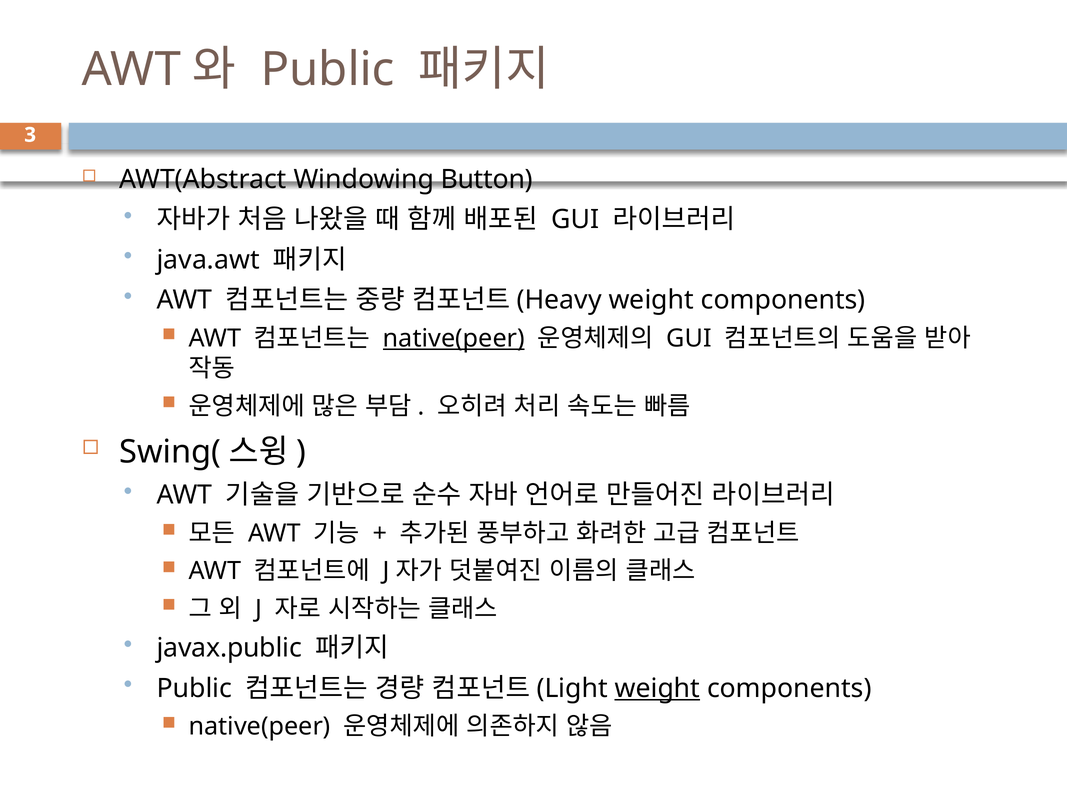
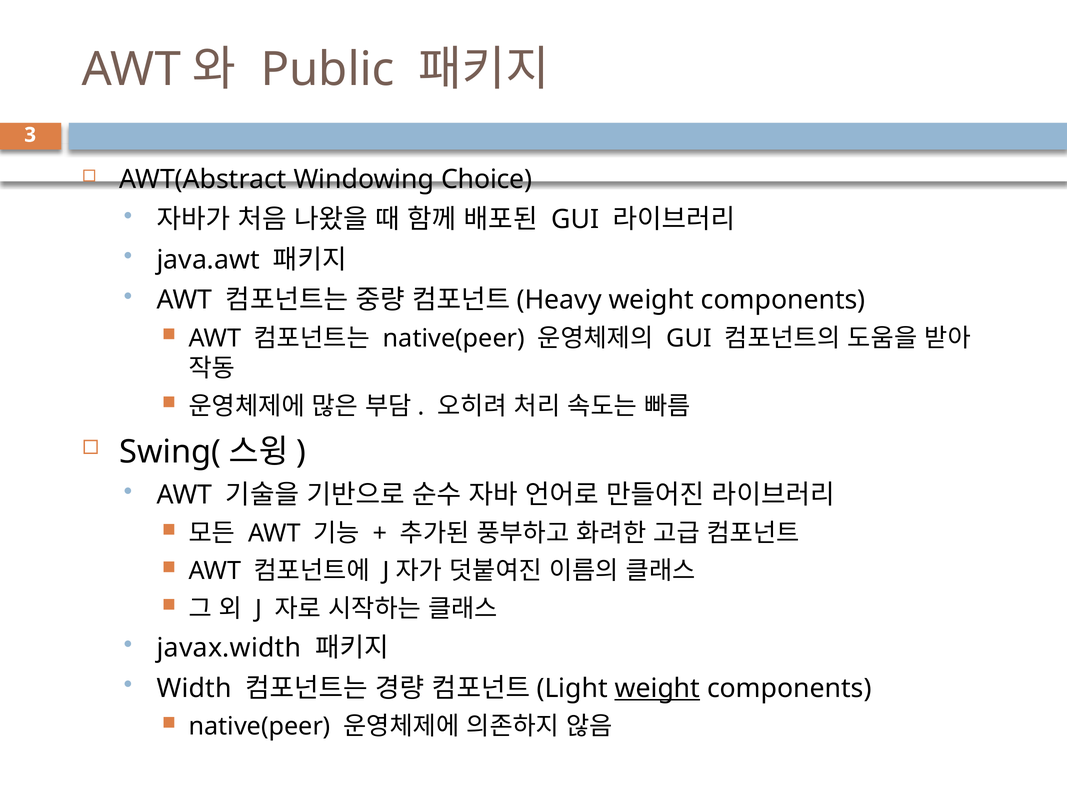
Button: Button -> Choice
native(peer at (454, 338) underline: present -> none
javax.public: javax.public -> javax.width
Public at (194, 688): Public -> Width
